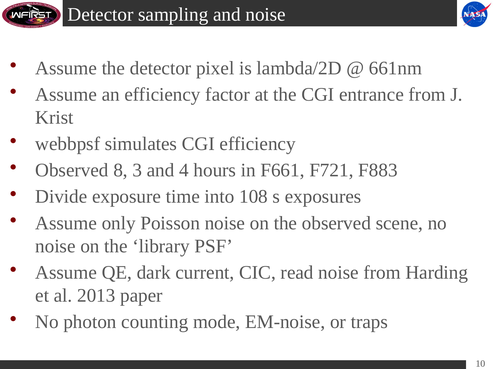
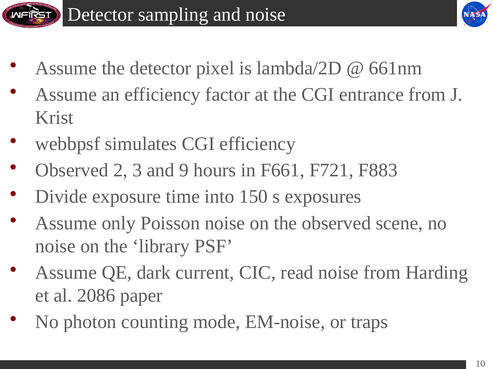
8: 8 -> 2
4: 4 -> 9
108: 108 -> 150
2013: 2013 -> 2086
